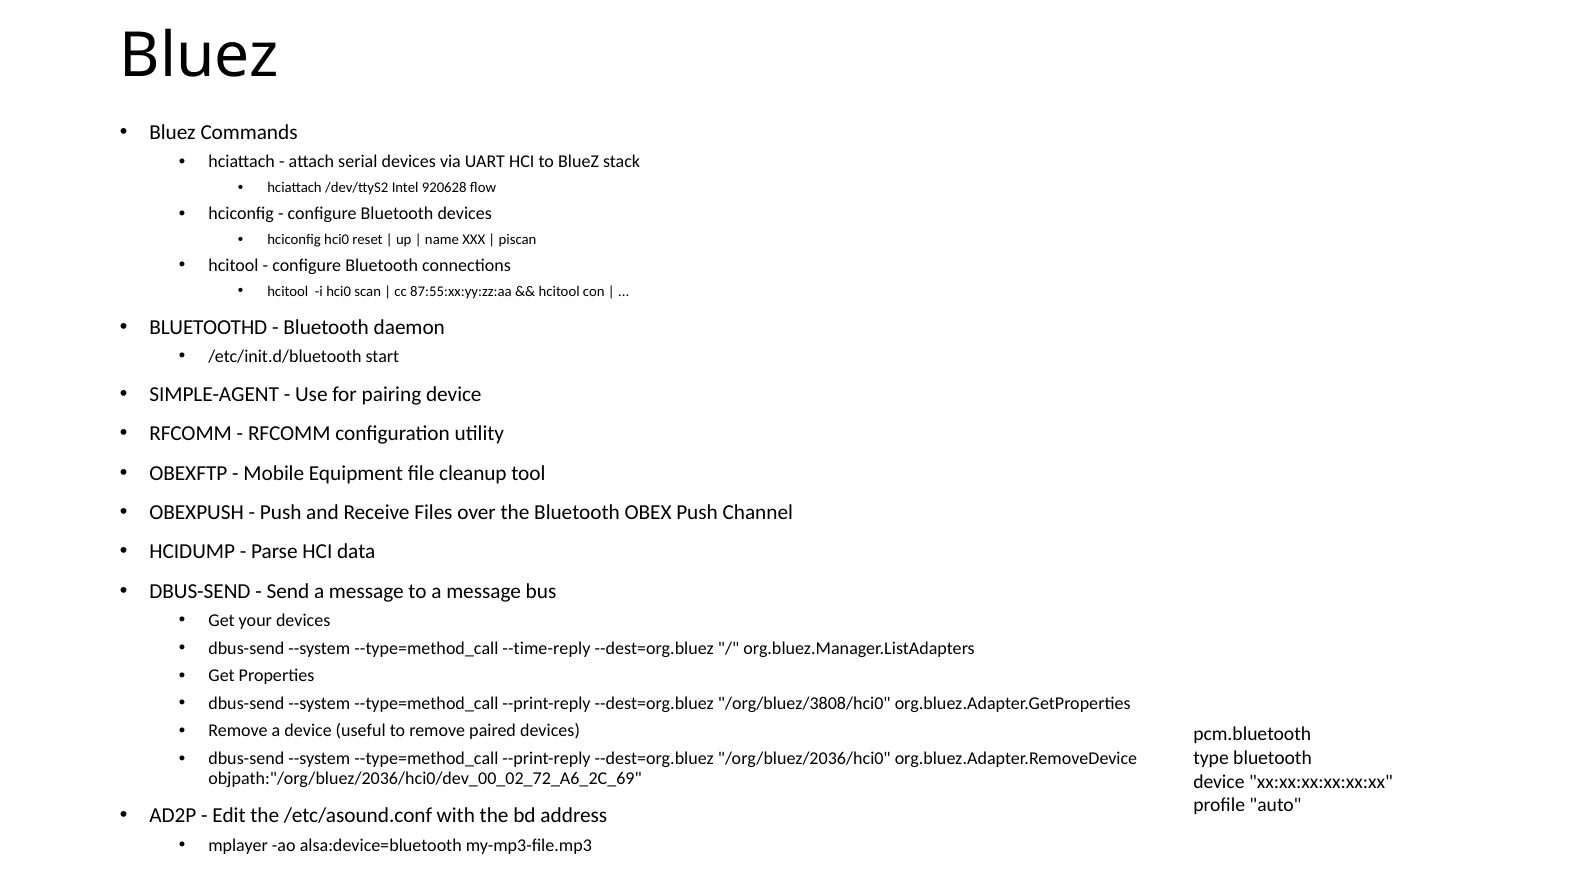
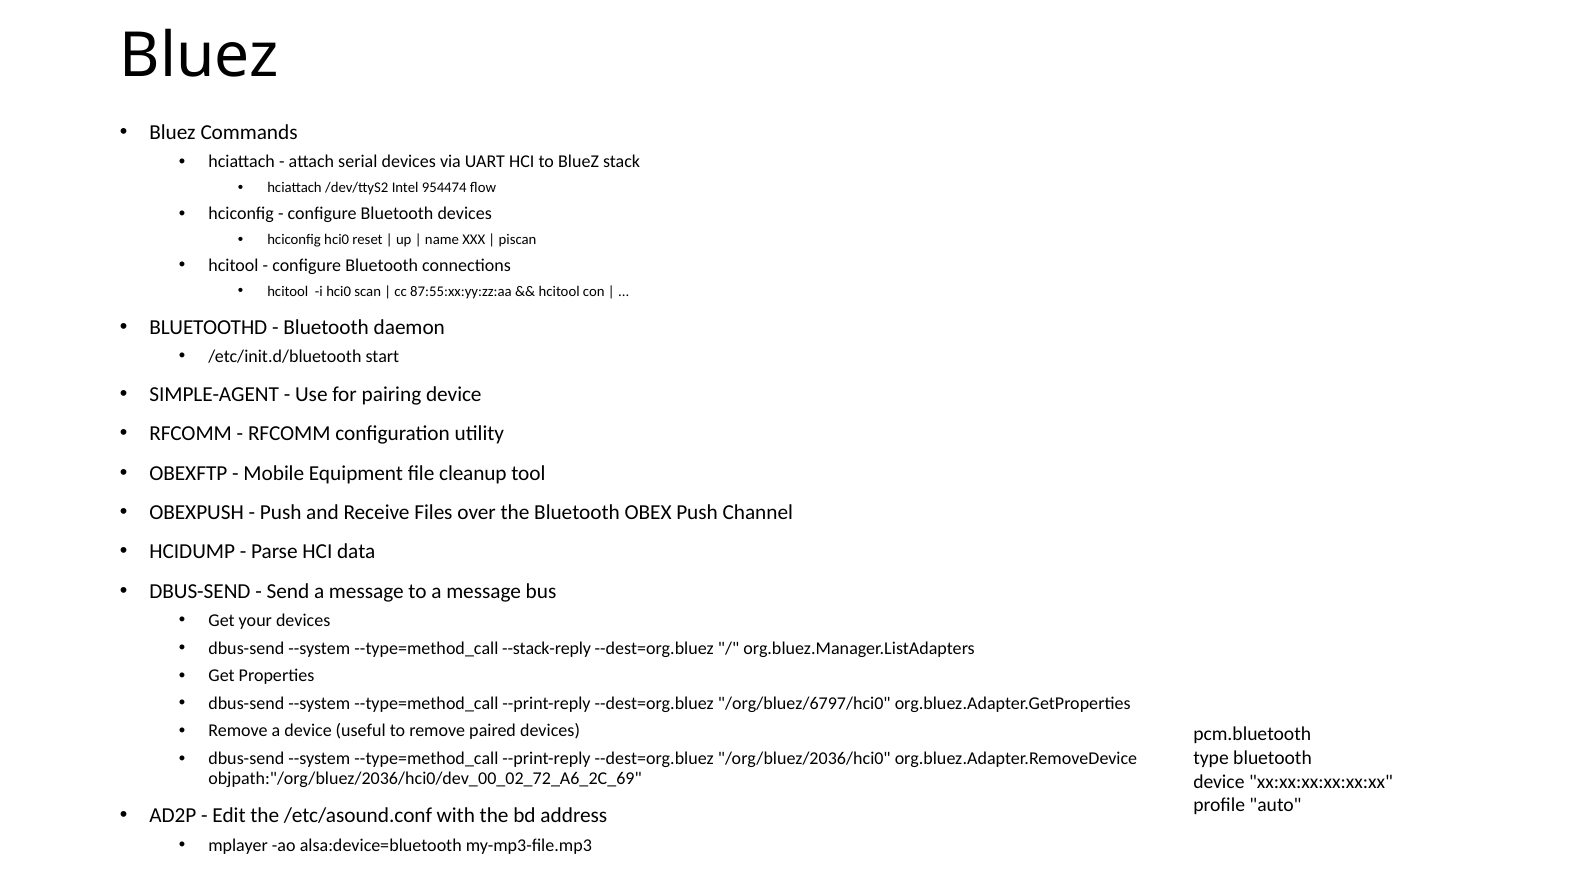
920628: 920628 -> 954474
--time-reply: --time-reply -> --stack-reply
/org/bluez/3808/hci0: /org/bluez/3808/hci0 -> /org/bluez/6797/hci0
